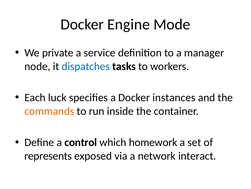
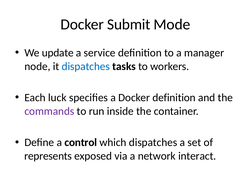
Engine: Engine -> Submit
private: private -> update
Docker instances: instances -> definition
commands colour: orange -> purple
which homework: homework -> dispatches
